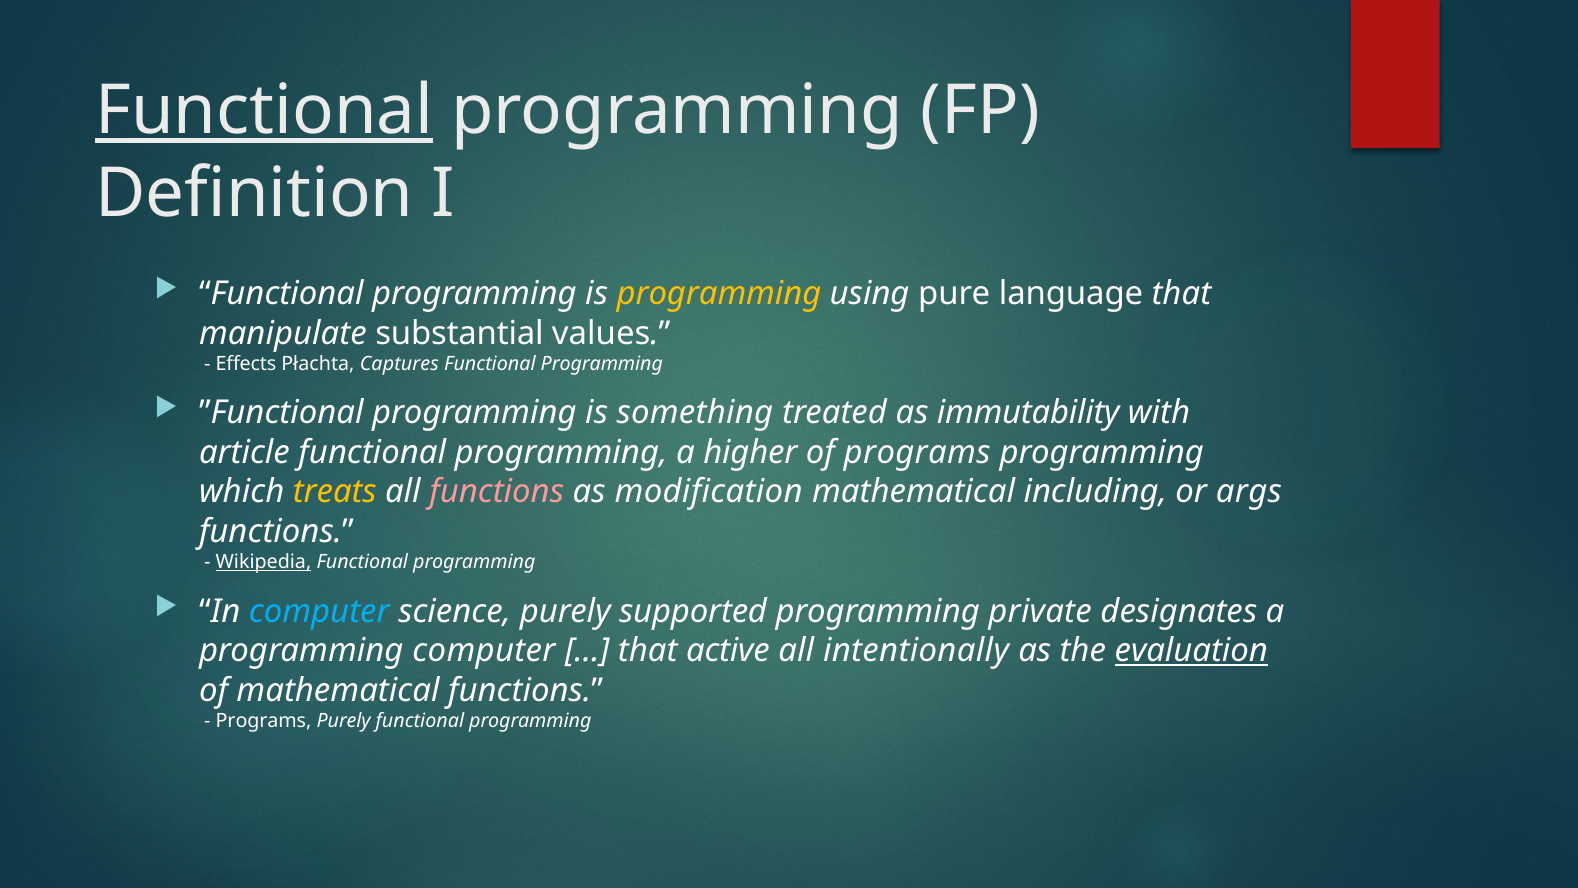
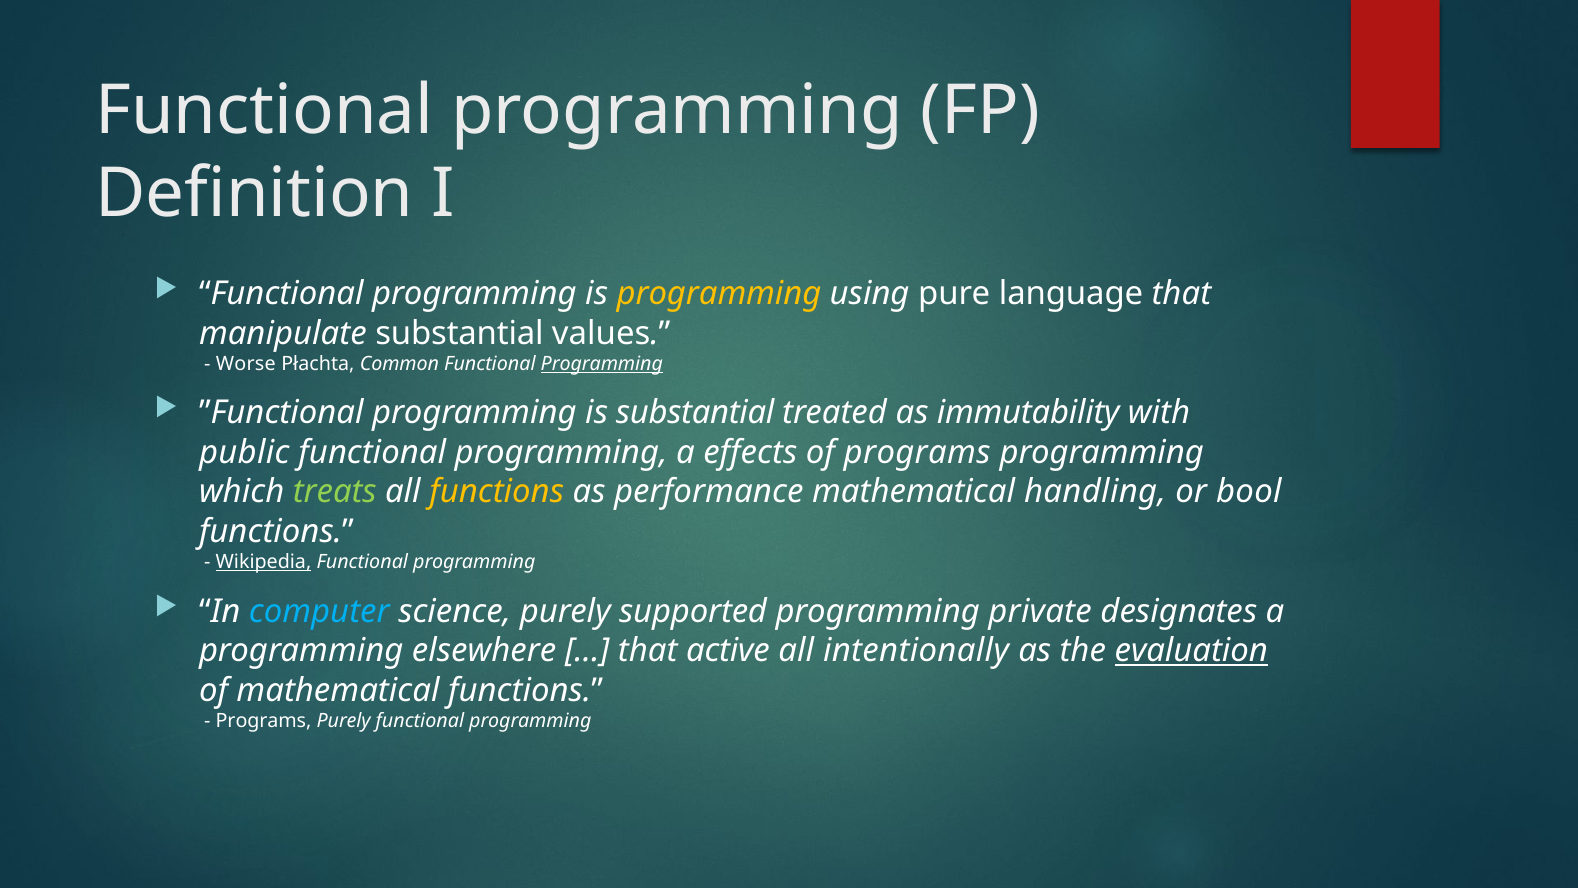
Functional at (264, 111) underline: present -> none
Effects: Effects -> Worse
Captures: Captures -> Common
Programming at (602, 364) underline: none -> present
is something: something -> substantial
article: article -> public
higher: higher -> effects
treats colour: yellow -> light green
functions at (497, 492) colour: pink -> yellow
modification: modification -> performance
including: including -> handling
args: args -> bool
programming computer: computer -> elsewhere
